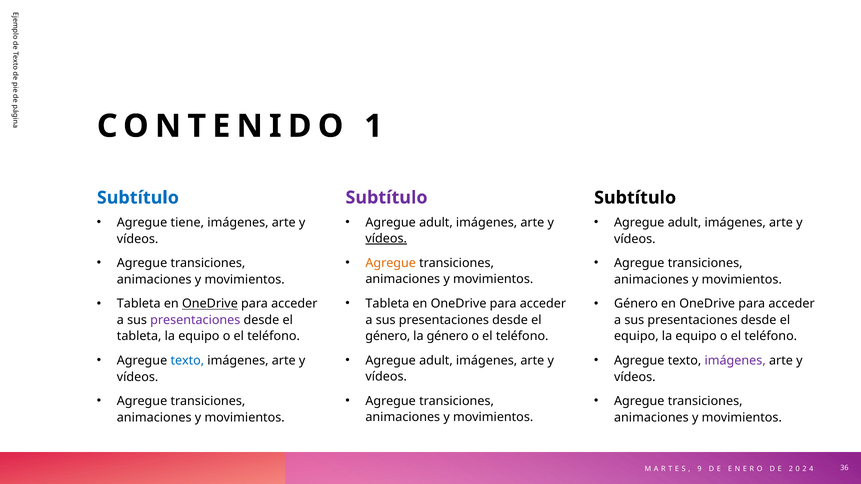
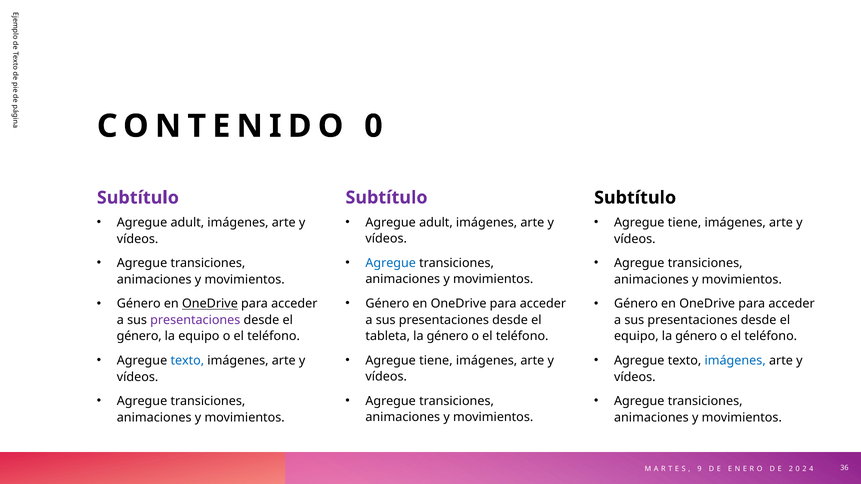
CONTENIDO 1: 1 -> 0
Subtítulo at (138, 198) colour: blue -> purple
tiene at (187, 223): tiene -> adult
adult at (685, 223): adult -> tiene
vídeos at (386, 239) underline: present -> none
Agregue at (391, 263) colour: orange -> blue
Tableta at (387, 304): Tableta -> Género
Tableta at (139, 304): Tableta -> Género
género at (388, 336): género -> tableta
tableta at (139, 337): tableta -> género
equipo la equipo: equipo -> género
adult at (436, 361): adult -> tiene
imágenes at (735, 361) colour: purple -> blue
